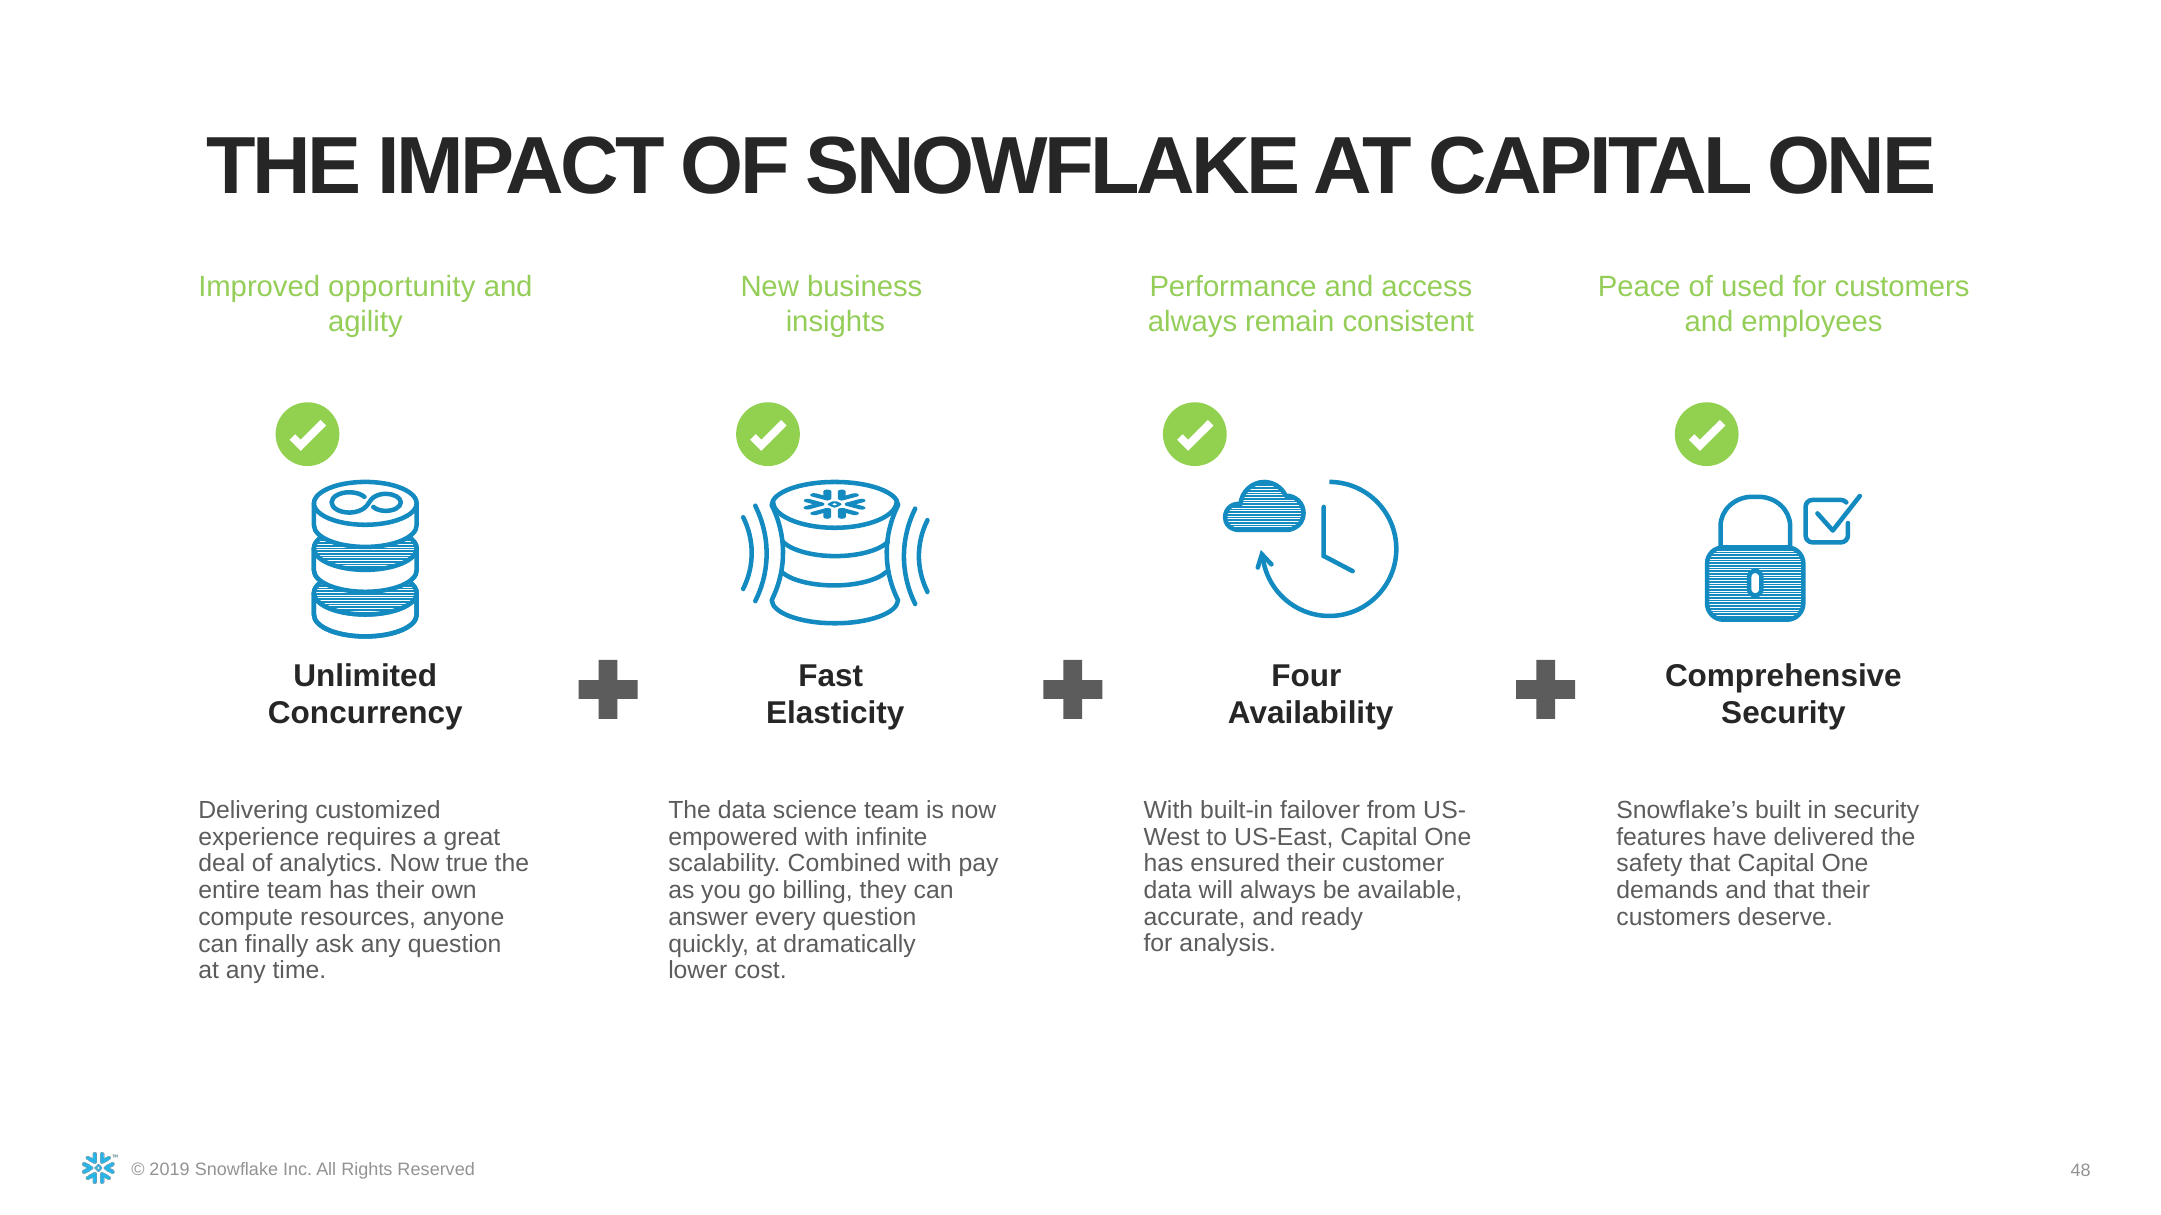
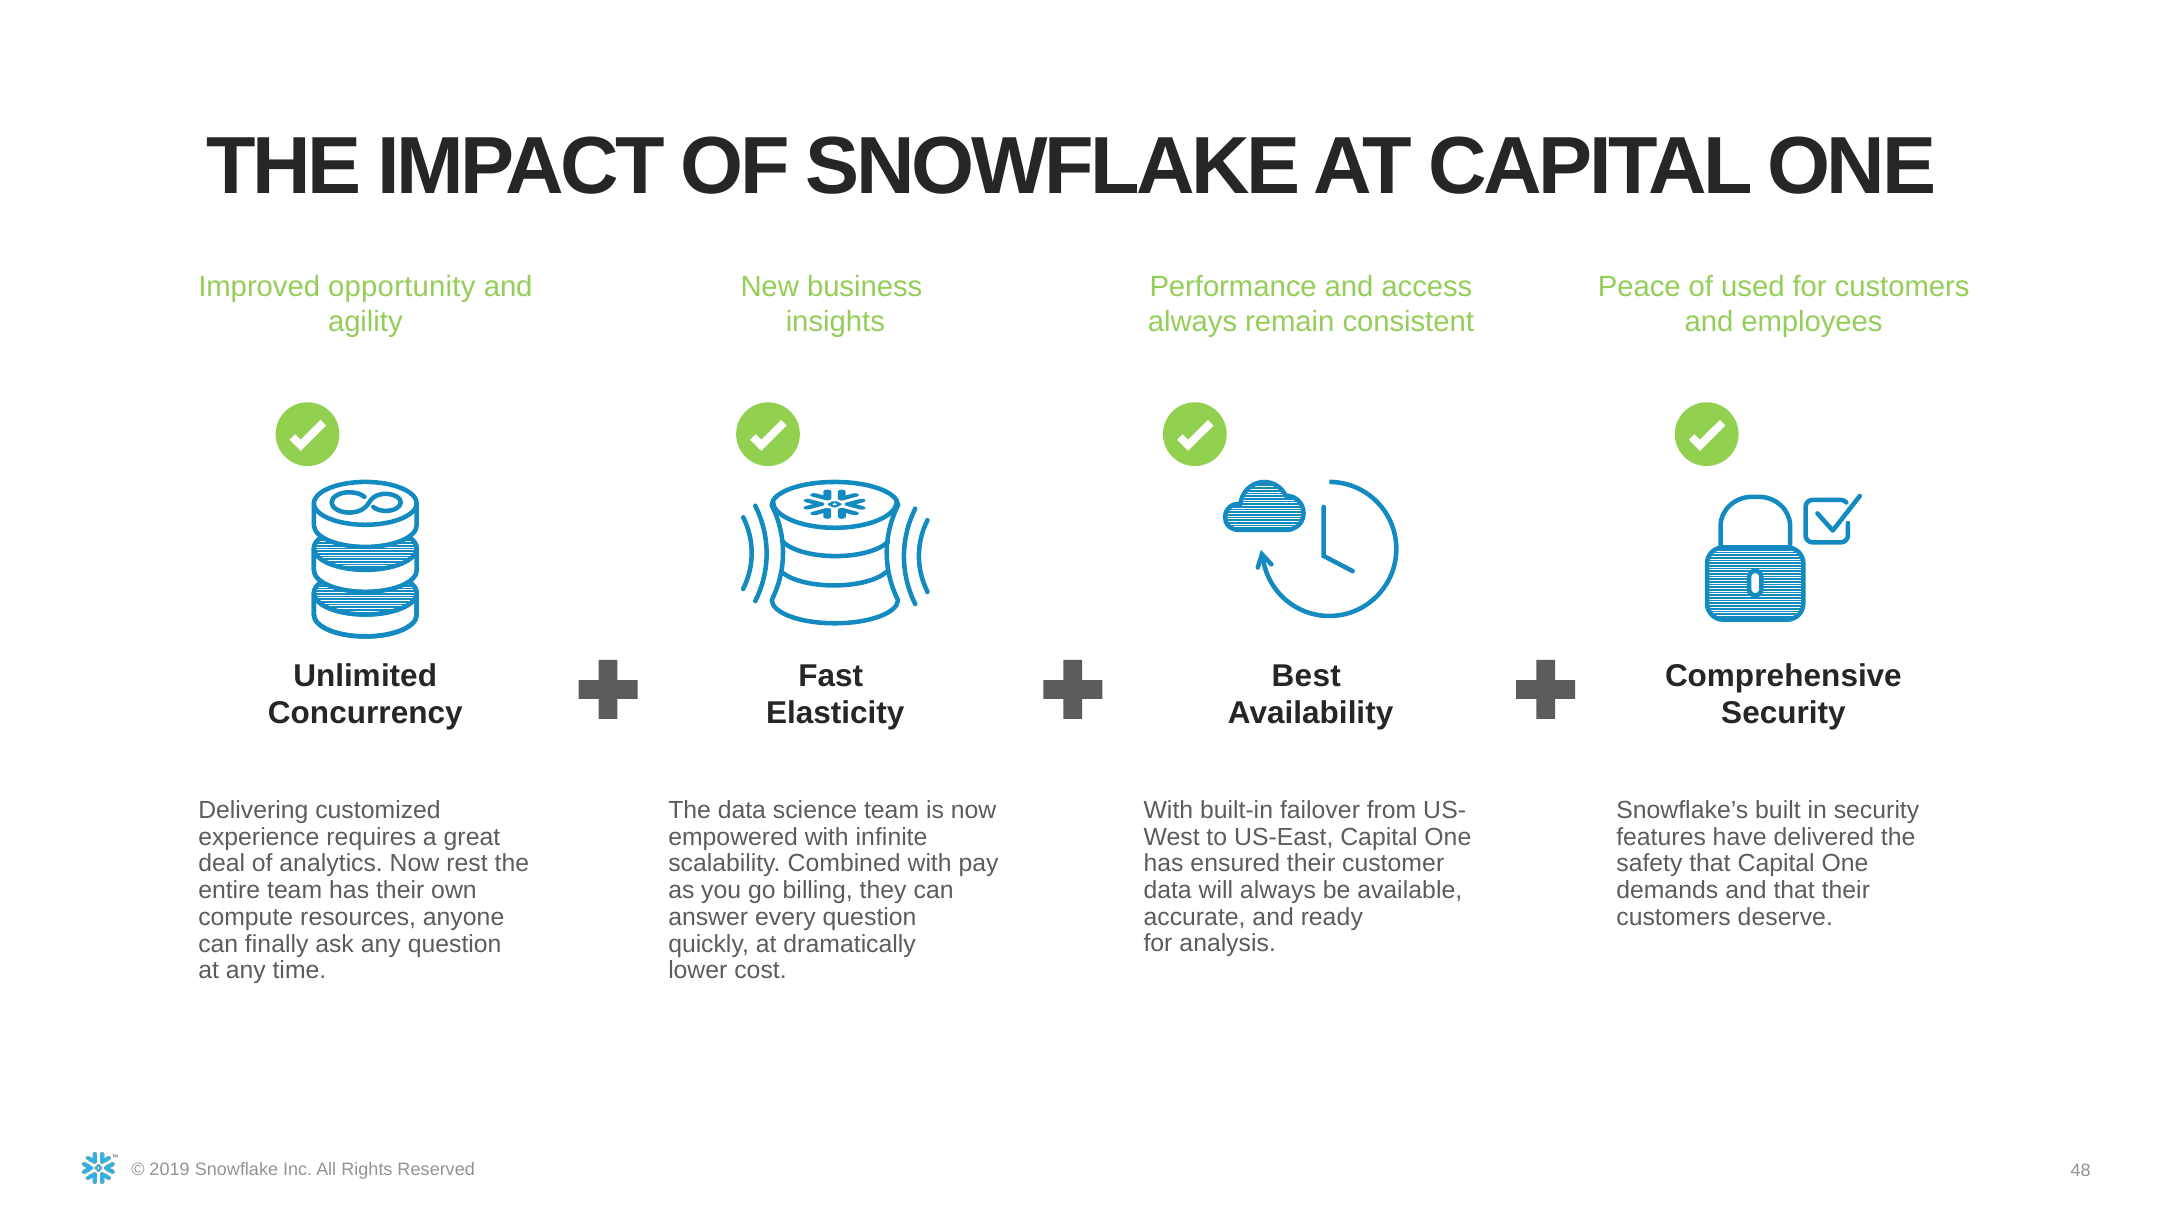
Four: Four -> Best
true: true -> rest
